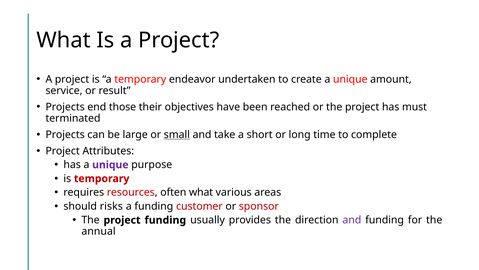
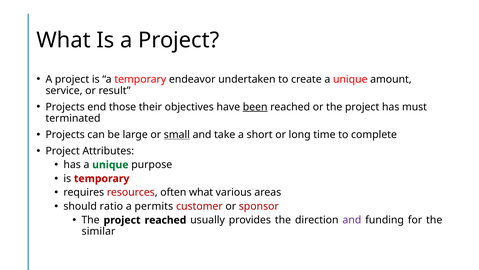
been underline: none -> present
unique at (110, 164) colour: purple -> green
risks: risks -> ratio
a funding: funding -> permits
project funding: funding -> reached
annual: annual -> similar
